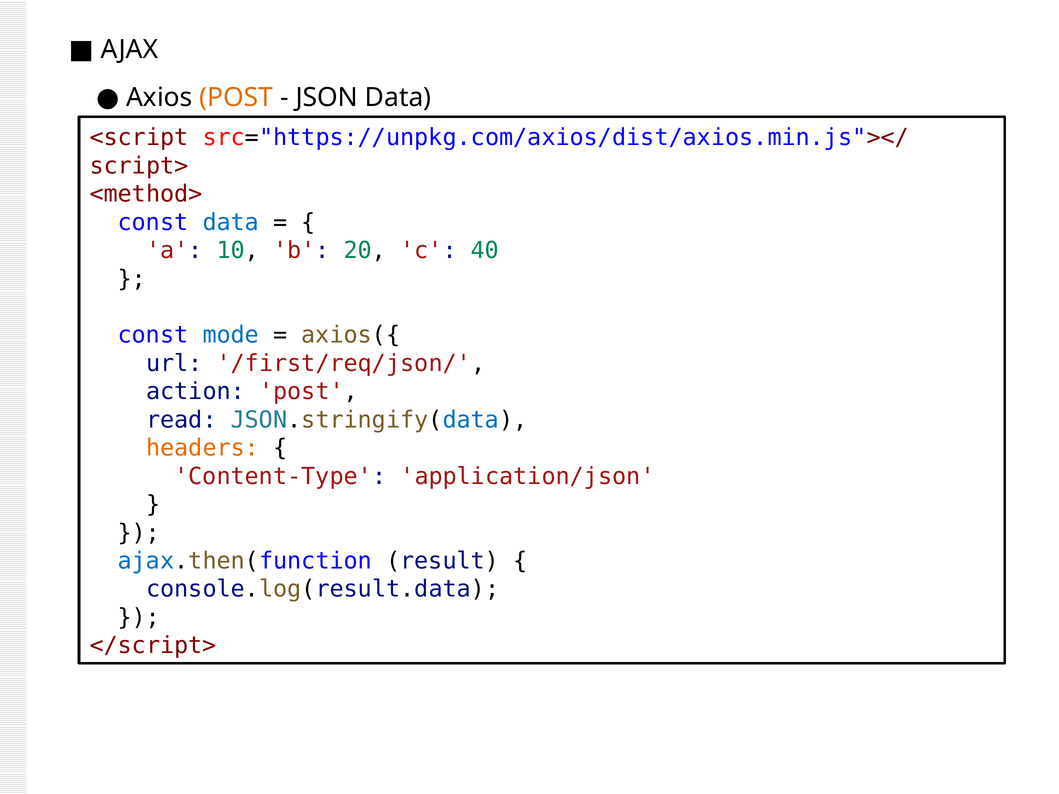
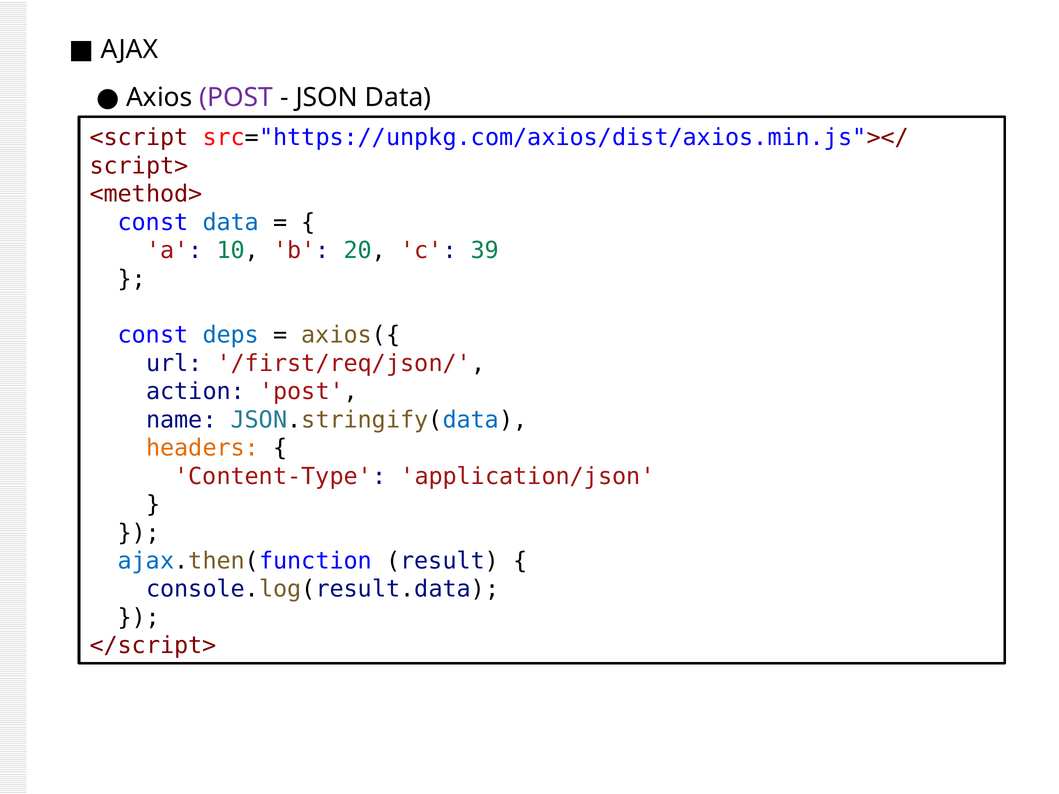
POST at (236, 97) colour: orange -> purple
40: 40 -> 39
mode: mode -> deps
read: read -> name
